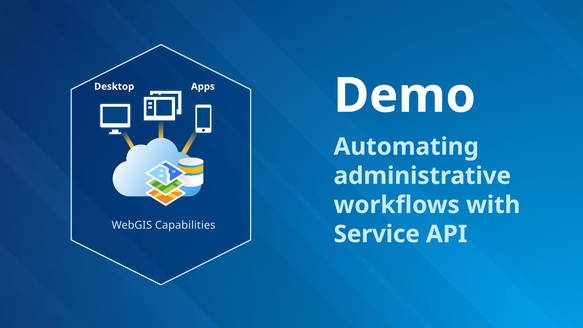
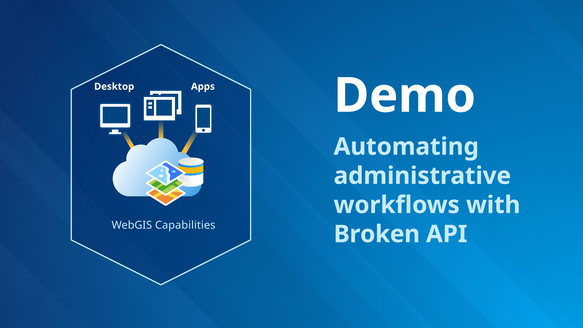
Service: Service -> Broken
